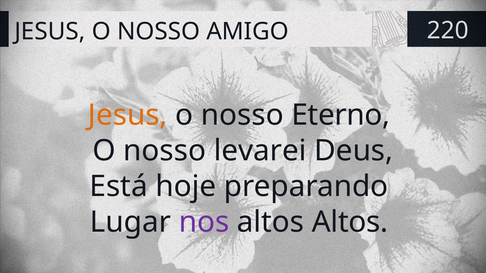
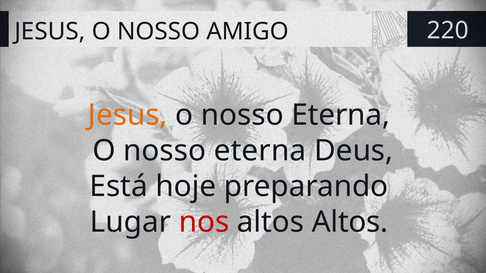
Eterno at (341, 115): Eterno -> Eterna
levarei at (260, 151): levarei -> eterna
nos colour: purple -> red
